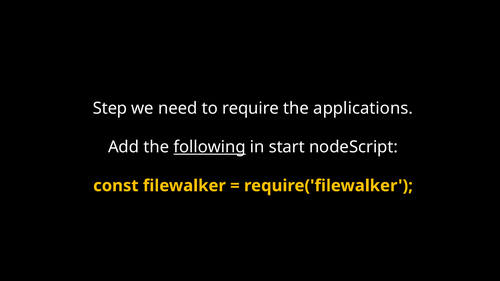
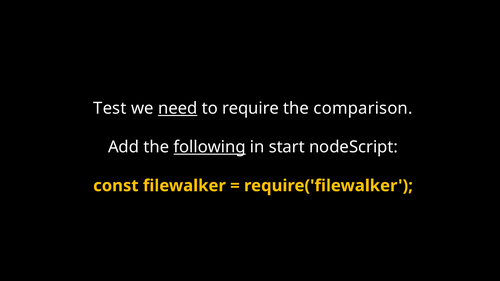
Step: Step -> Test
need underline: none -> present
applications: applications -> comparison
